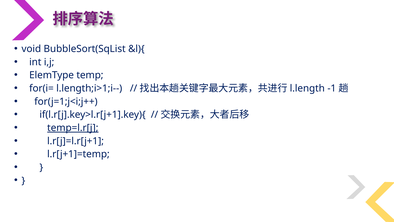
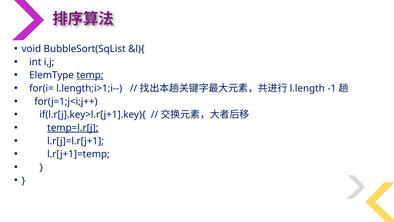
temp underline: none -> present
